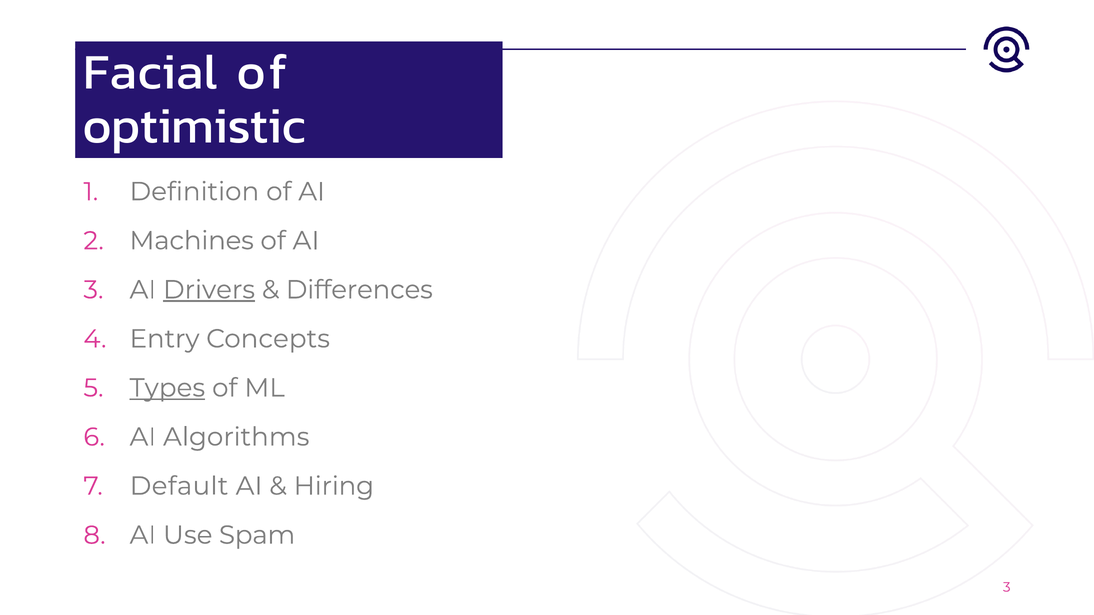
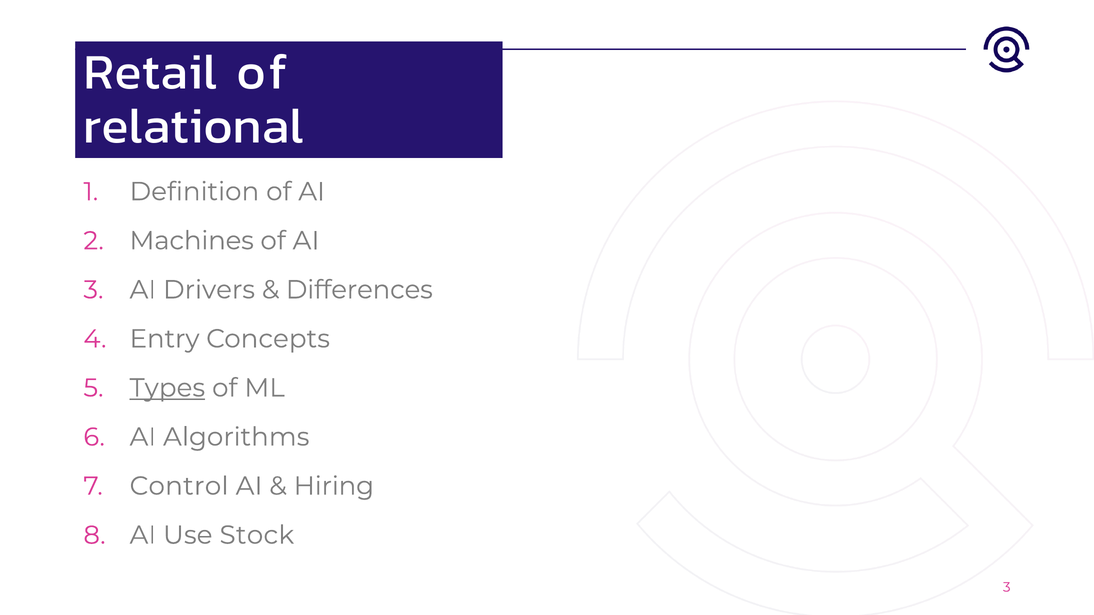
Facial: Facial -> Retail
optimistic: optimistic -> relational
Drivers underline: present -> none
Default: Default -> Control
Spam: Spam -> Stock
